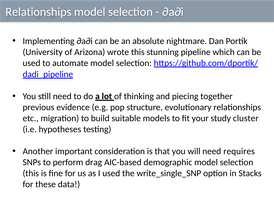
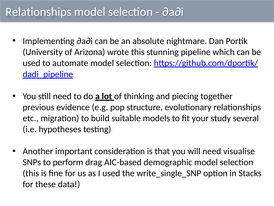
cluster: cluster -> several
requires: requires -> visualise
